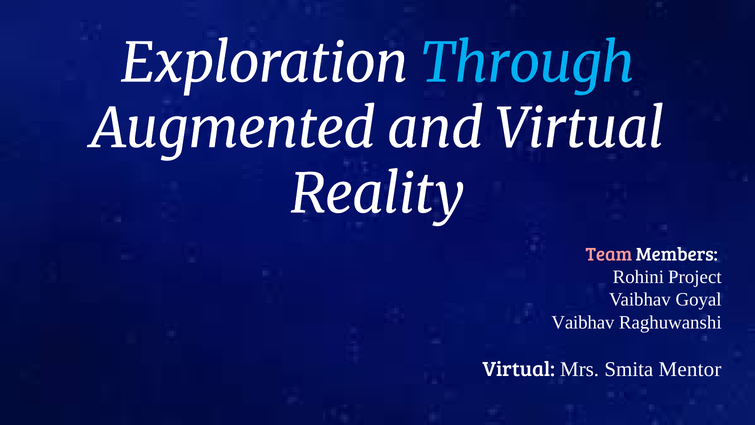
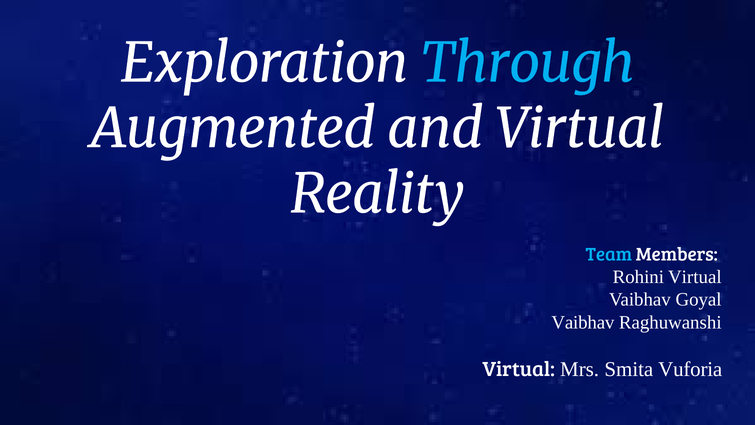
Team colour: pink -> light blue
Rohini Project: Project -> Virtual
Mentor: Mentor -> Vuforia
